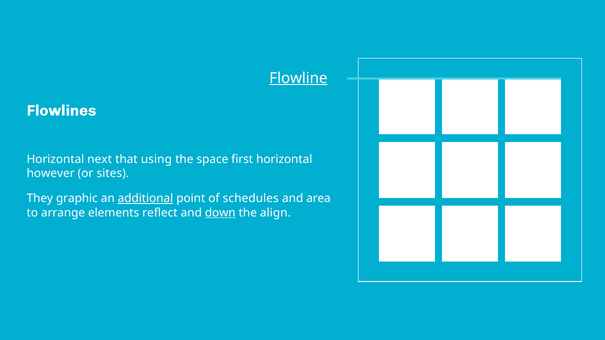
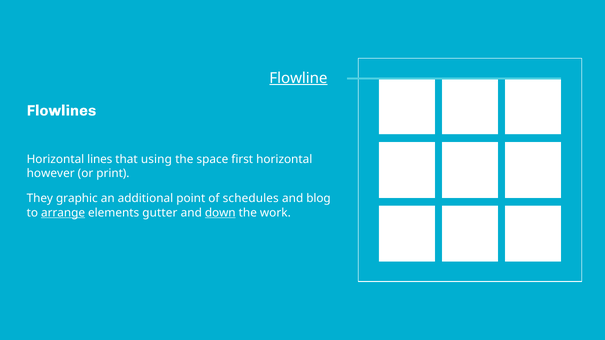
next: next -> lines
sites: sites -> print
additional underline: present -> none
area: area -> blog
arrange underline: none -> present
reflect: reflect -> gutter
align: align -> work
